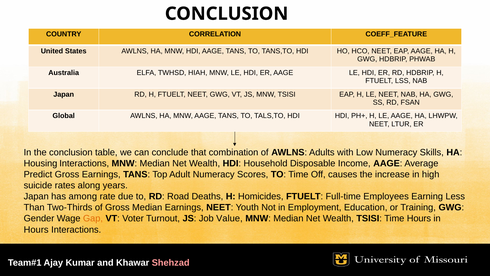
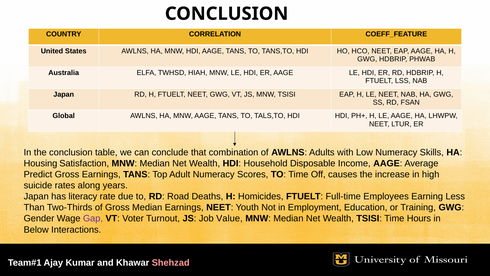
Housing Interactions: Interactions -> Satisfaction
among: among -> literacy
Gap colour: orange -> purple
Hours at (36, 229): Hours -> Below
